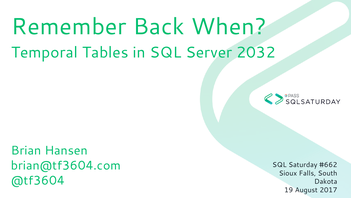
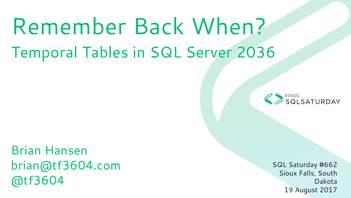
2032: 2032 -> 2036
